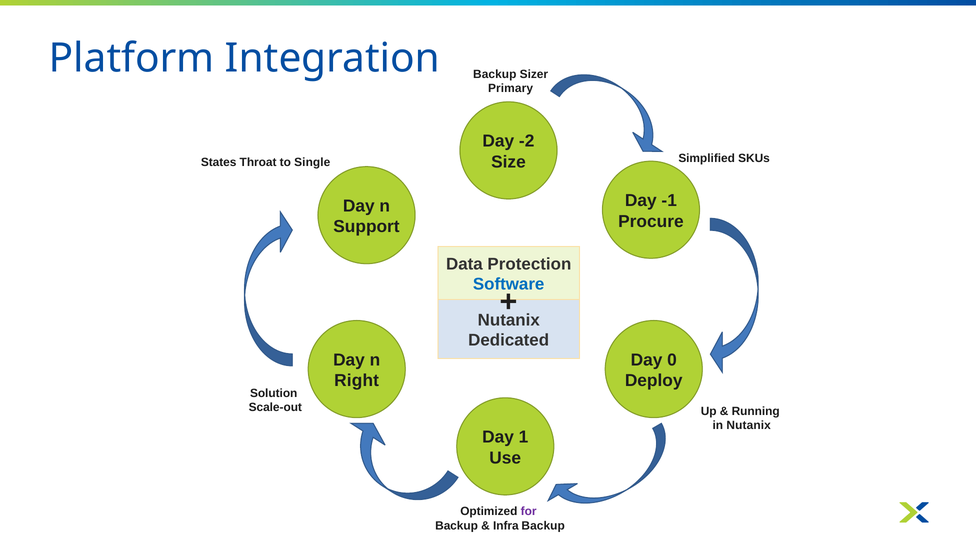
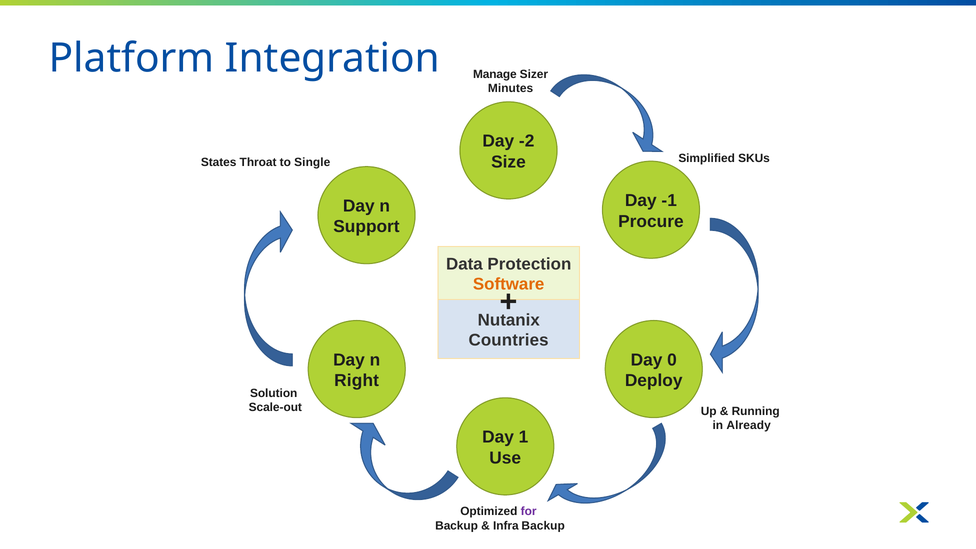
Backup at (495, 74): Backup -> Manage
Primary: Primary -> Minutes
Software colour: blue -> orange
Dedicated: Dedicated -> Countries
in Nutanix: Nutanix -> Already
